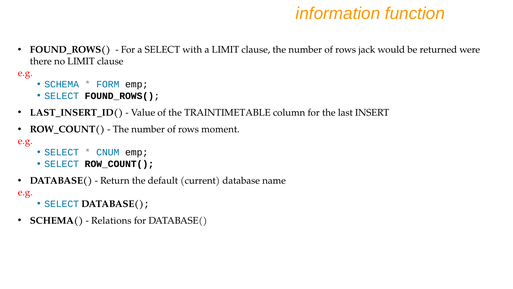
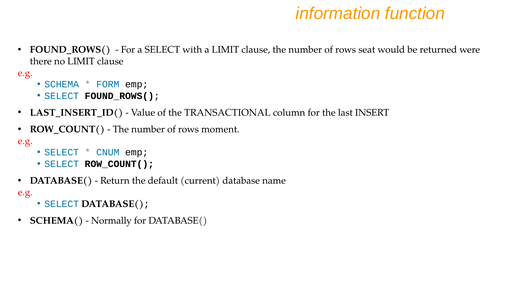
jack: jack -> seat
TRAINTIMETABLE: TRAINTIMETABLE -> TRANSACTIONAL
Relations: Relations -> Normally
